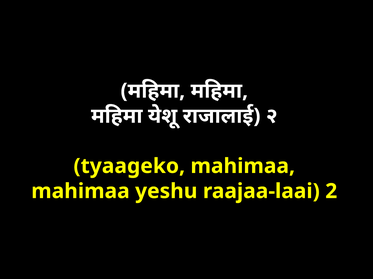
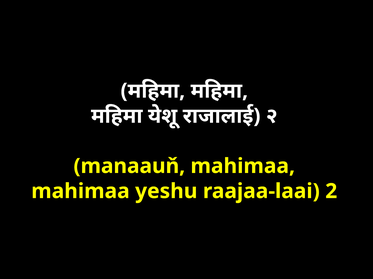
tyaageko: tyaageko -> manaauň
